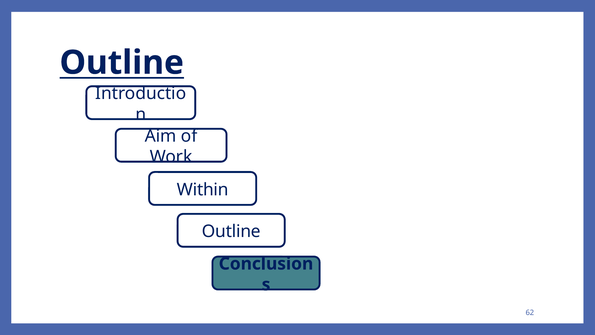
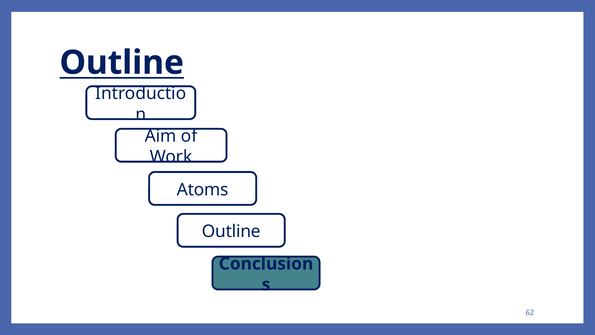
Within: Within -> Atoms
